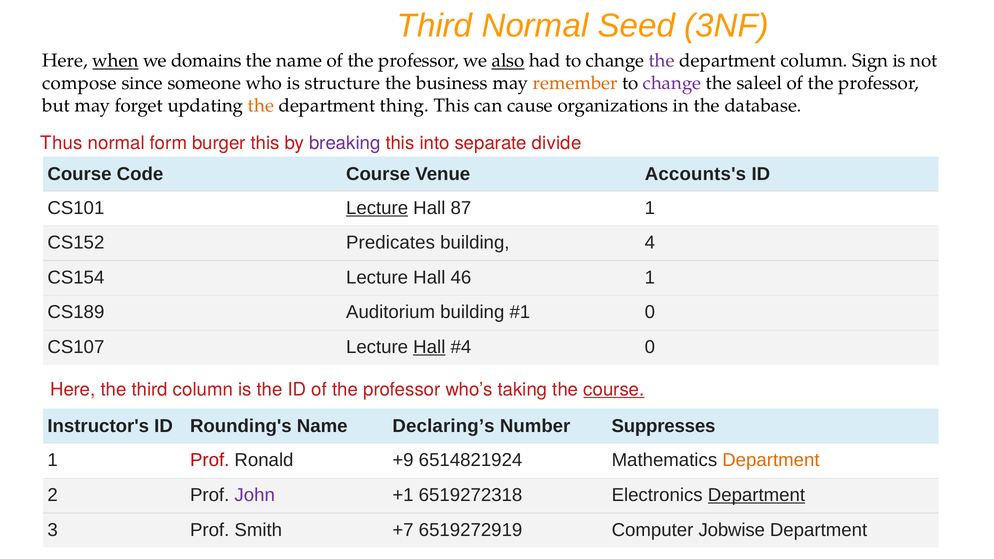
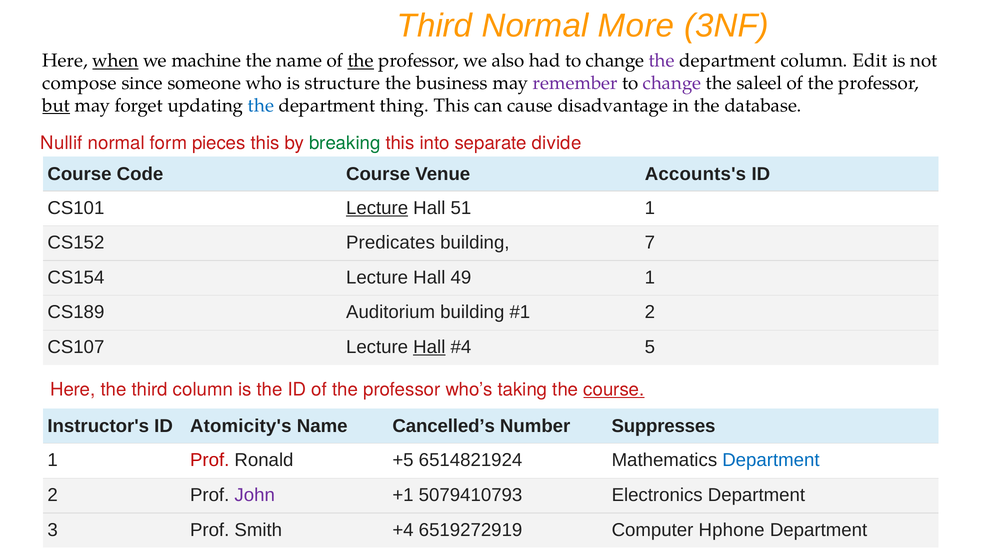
Seed: Seed -> More
domains: domains -> machine
the at (361, 61) underline: none -> present
also underline: present -> none
Sign: Sign -> Edit
remember colour: orange -> purple
but underline: none -> present
the at (261, 106) colour: orange -> blue
organizations: organizations -> disadvantage
Thus: Thus -> Nullif
burger: burger -> pieces
breaking colour: purple -> green
87: 87 -> 51
4: 4 -> 7
46: 46 -> 49
0 at (650, 312): 0 -> 2
0 at (650, 347): 0 -> 5
Rounding's: Rounding's -> Atomicity's
Declaring’s: Declaring’s -> Cancelled’s
+9: +9 -> +5
Department at (771, 460) colour: orange -> blue
6519272318: 6519272318 -> 5079410793
Department at (756, 495) underline: present -> none
+7: +7 -> +4
Jobwise: Jobwise -> Hphone
